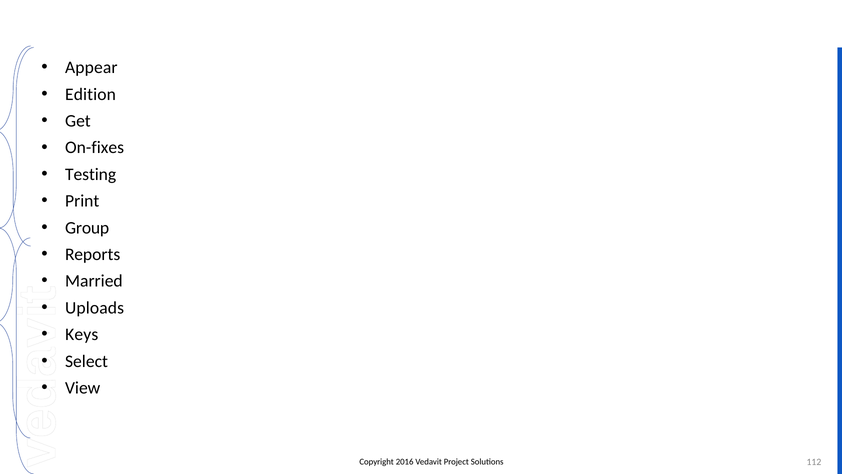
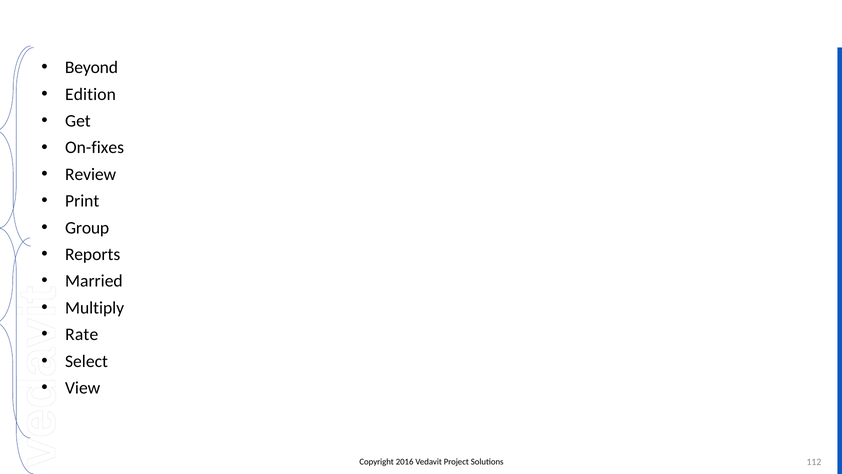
Appear: Appear -> Beyond
Testing: Testing -> Review
Uploads: Uploads -> Multiply
Keys: Keys -> Rate
